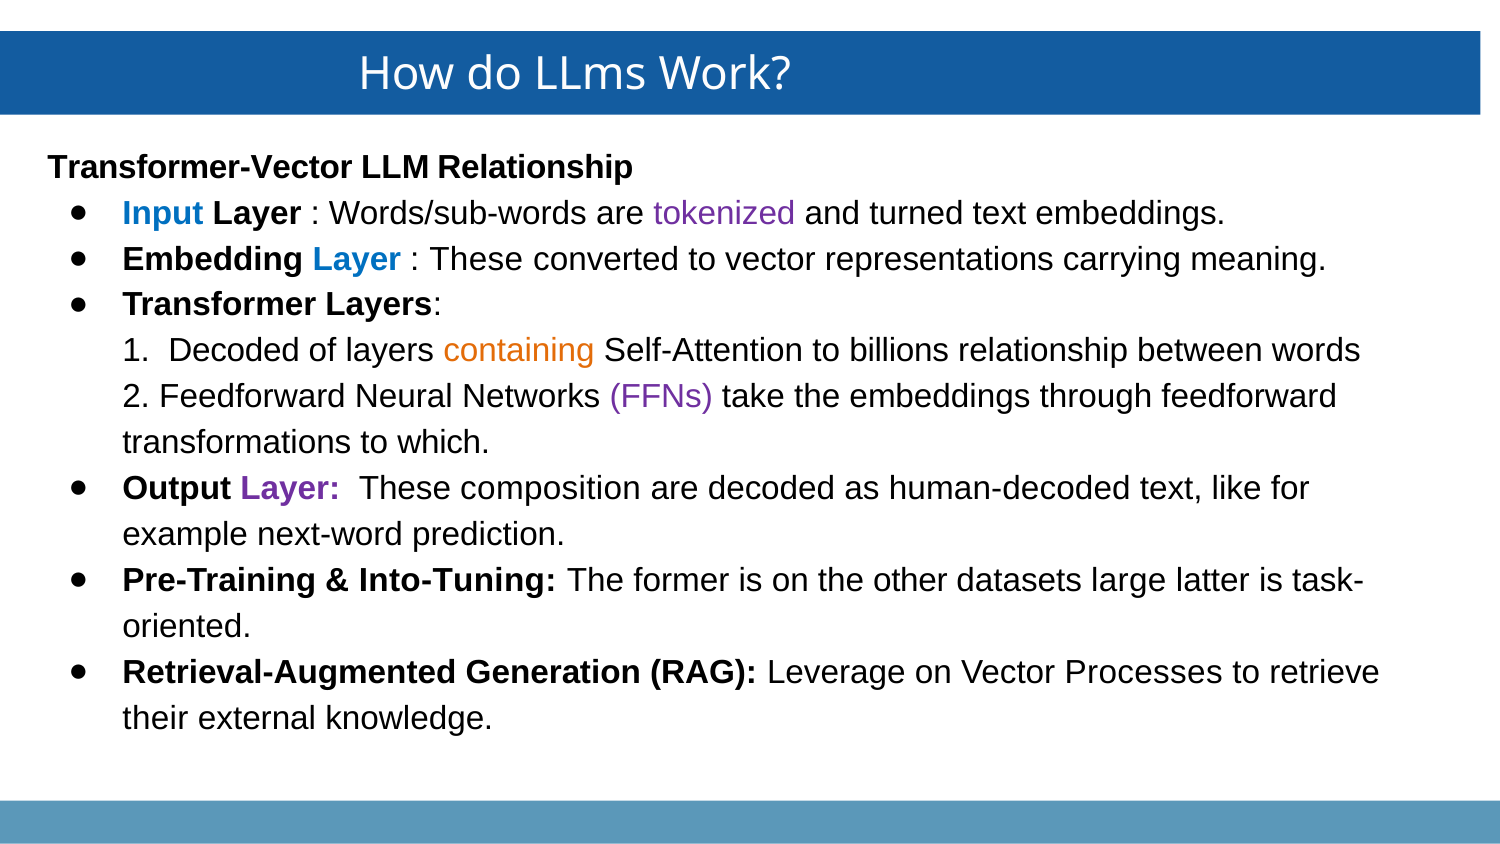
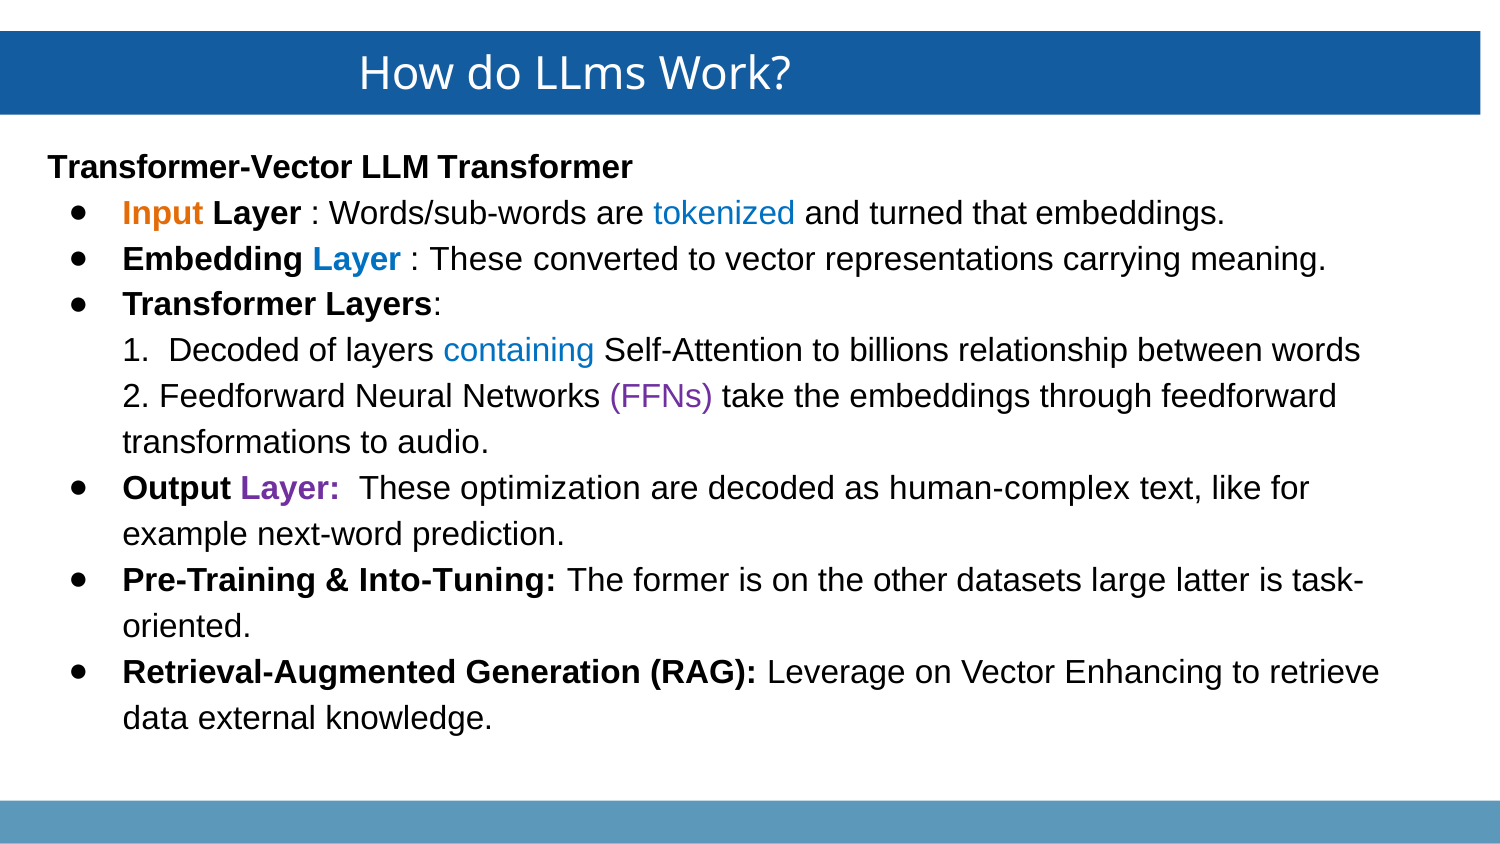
LLM Relationship: Relationship -> Transformer
Input colour: blue -> orange
tokenized colour: purple -> blue
turned text: text -> that
containing colour: orange -> blue
which: which -> audio
composition: composition -> optimization
human-decoded: human-decoded -> human-complex
Processes: Processes -> Enhancing
their: their -> data
